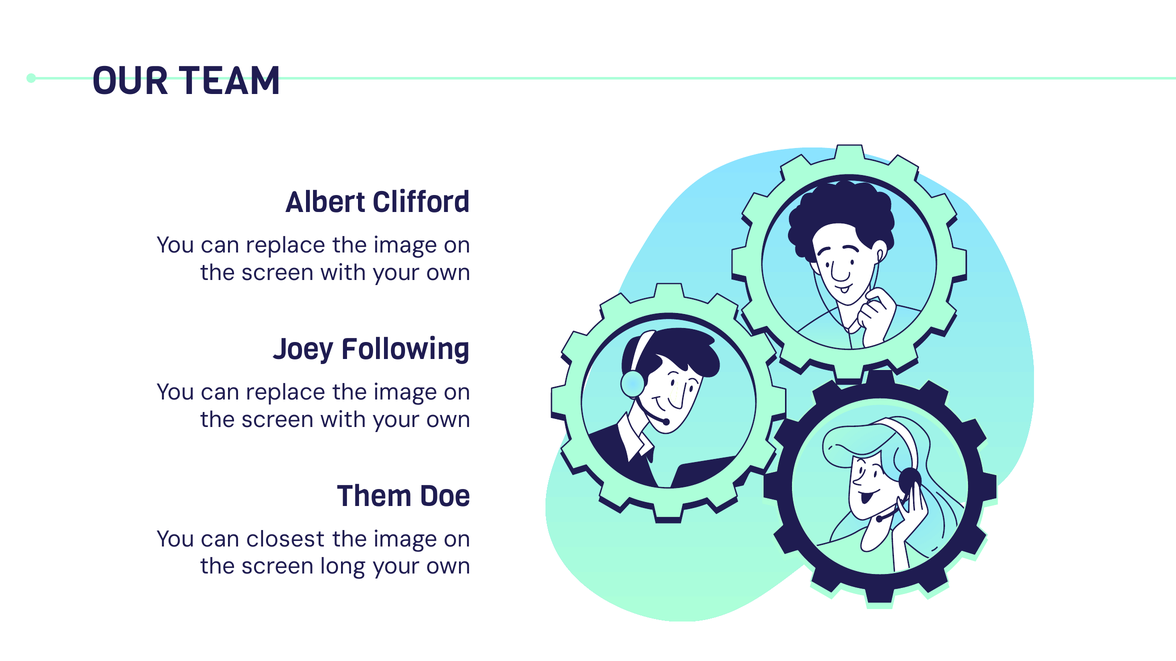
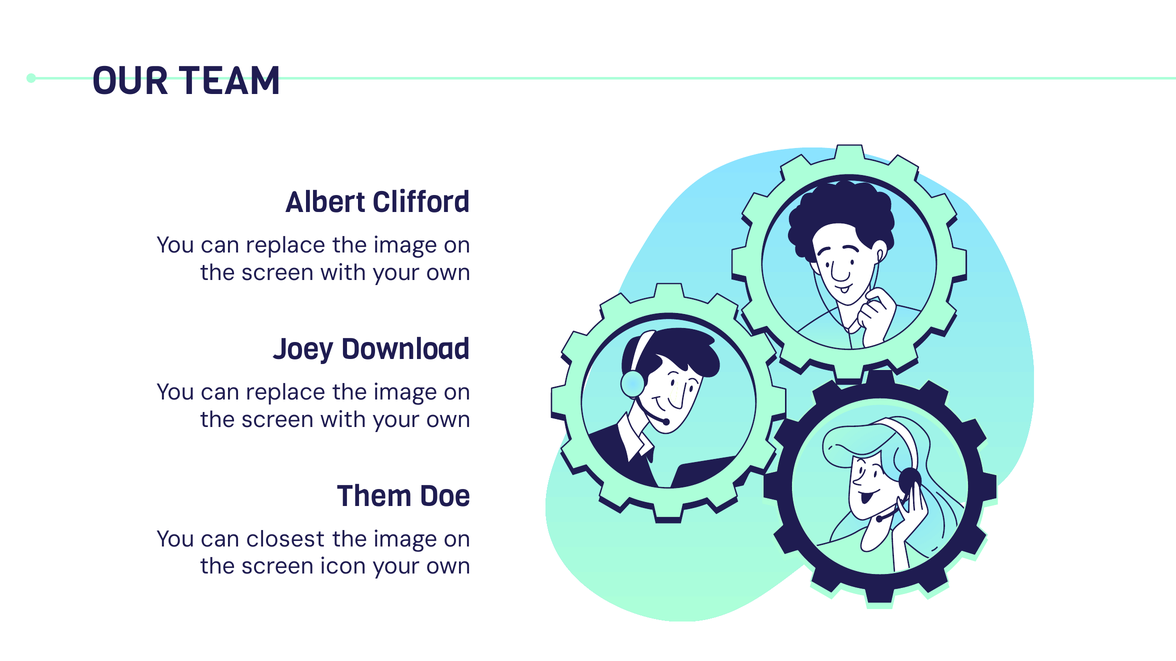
Following: Following -> Download
long: long -> icon
